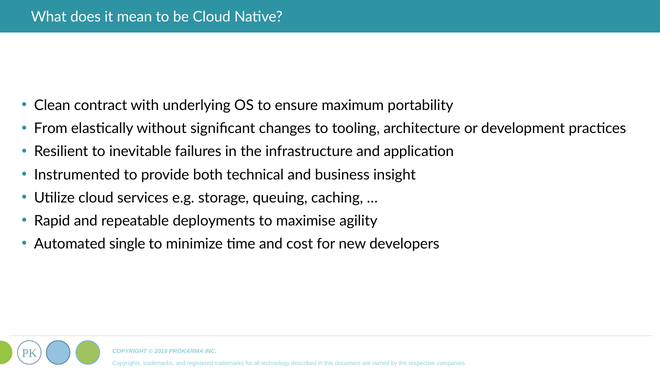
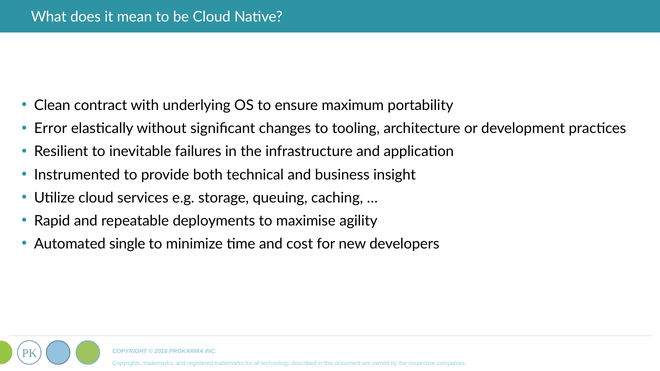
From: From -> Error
